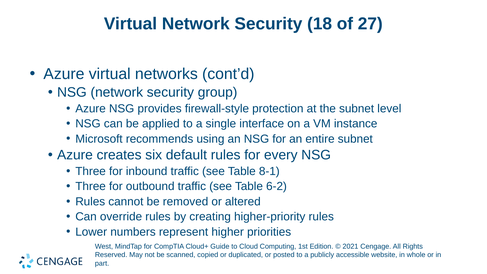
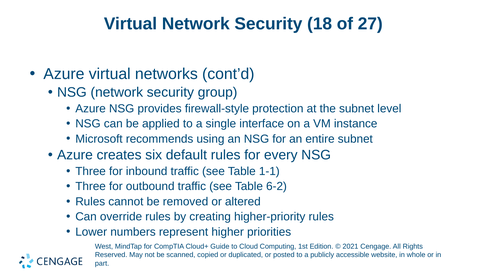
8-1: 8-1 -> 1-1
